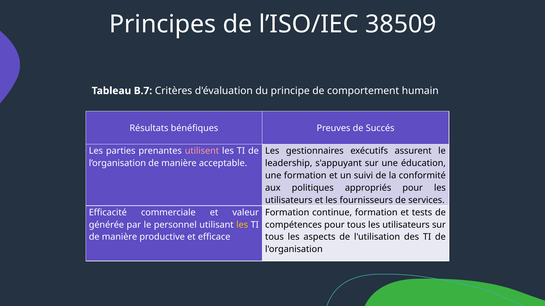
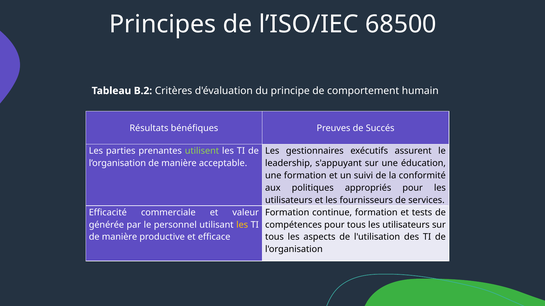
38509: 38509 -> 68500
B.7: B.7 -> B.2
utilisent colour: pink -> light green
